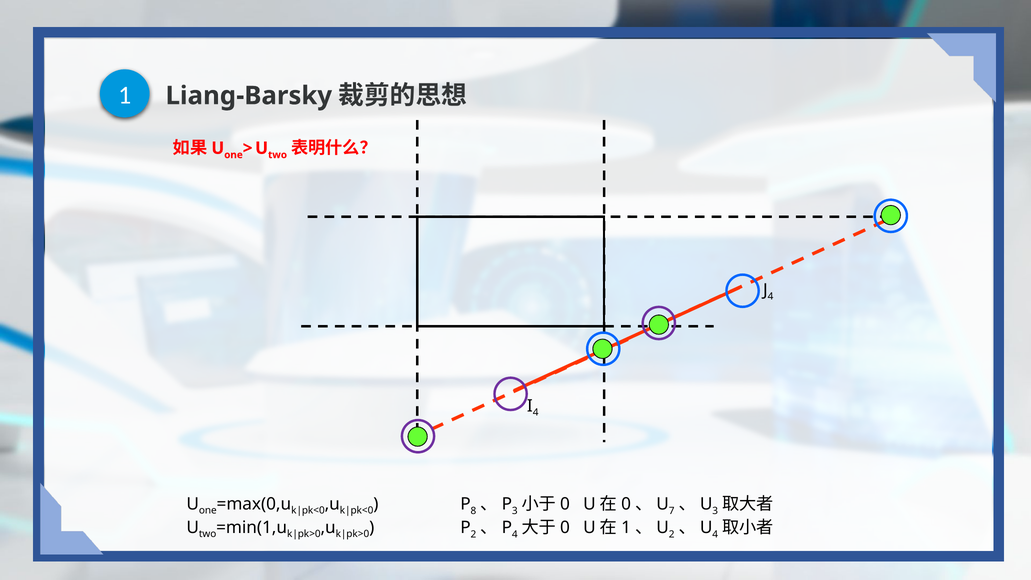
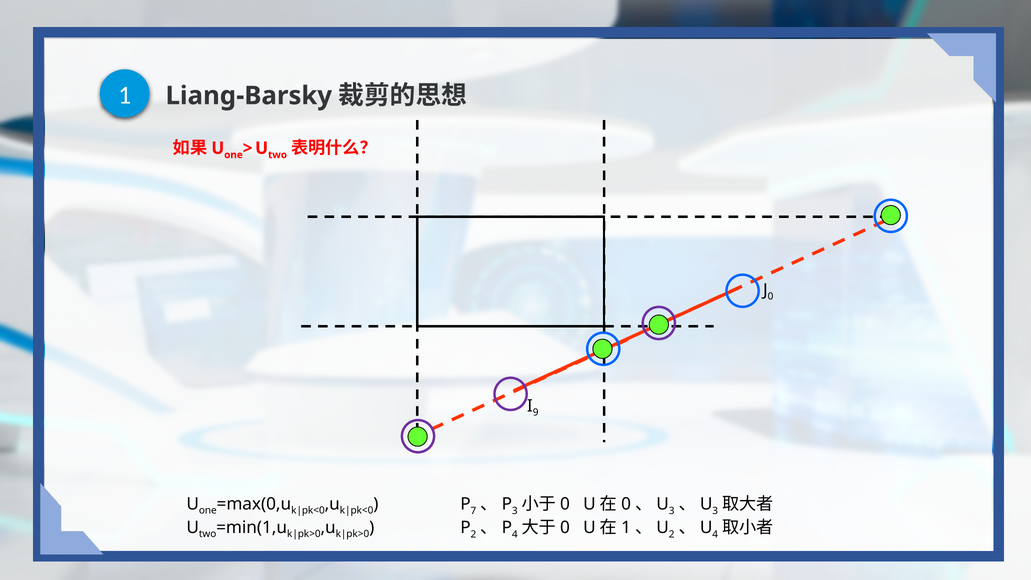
4 at (771, 297): 4 -> 0
4 at (536, 413): 4 -> 9
8: 8 -> 7
7 at (672, 511): 7 -> 3
